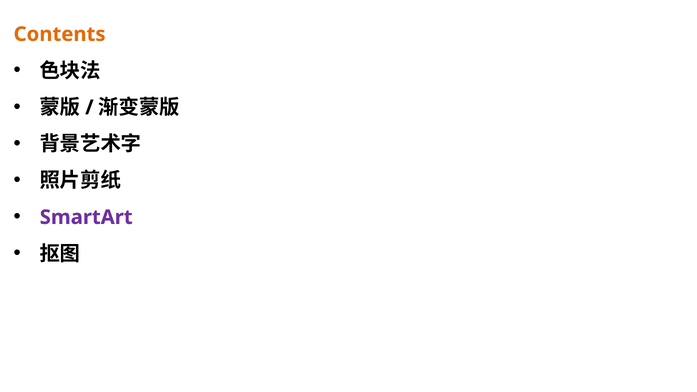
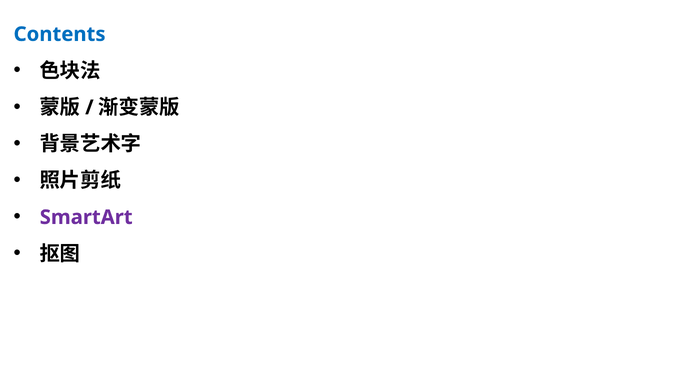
Contents colour: orange -> blue
